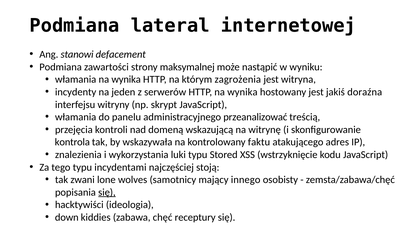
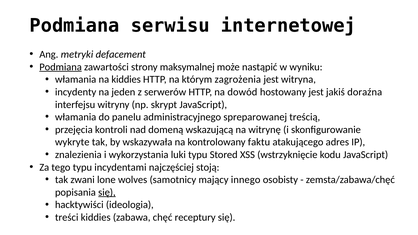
lateral: lateral -> serwisu
stanowi: stanowi -> metryki
Podmiana at (61, 67) underline: none -> present
włamania na wynika: wynika -> kiddies
HTTP na wynika: wynika -> dowód
przeanalizować: przeanalizować -> spreparowanej
kontrola: kontrola -> wykryte
down: down -> treści
